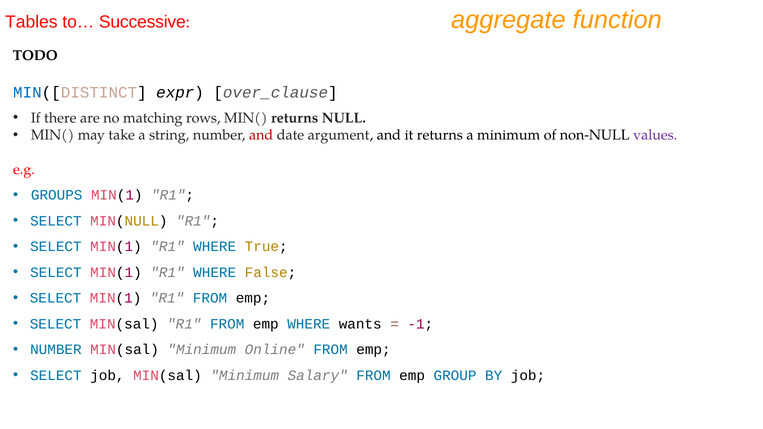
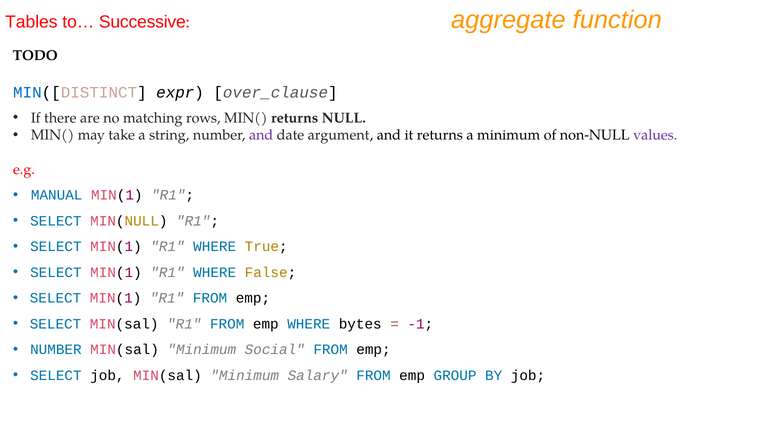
and at (261, 135) colour: red -> purple
GROUPS: GROUPS -> MANUAL
wants: wants -> bytes
Online: Online -> Social
